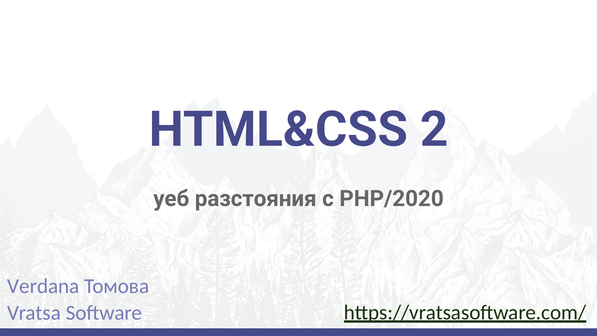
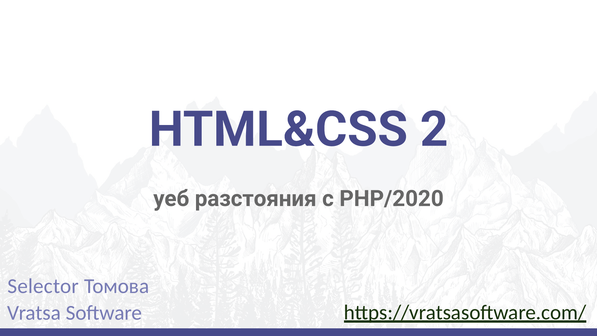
Verdana: Verdana -> Selector
